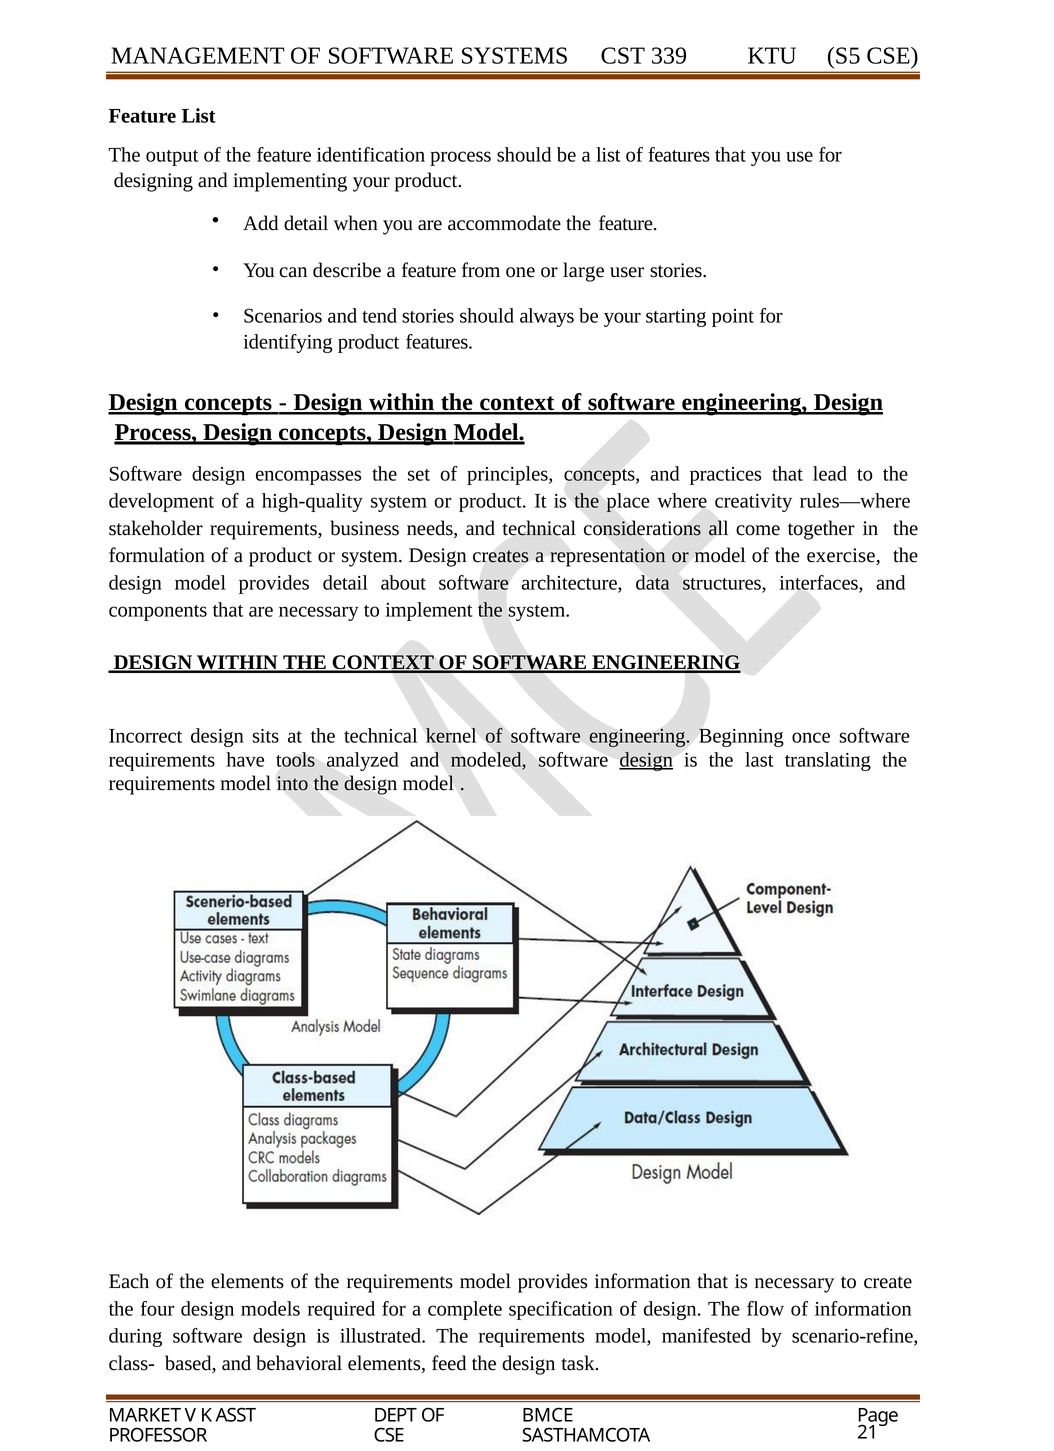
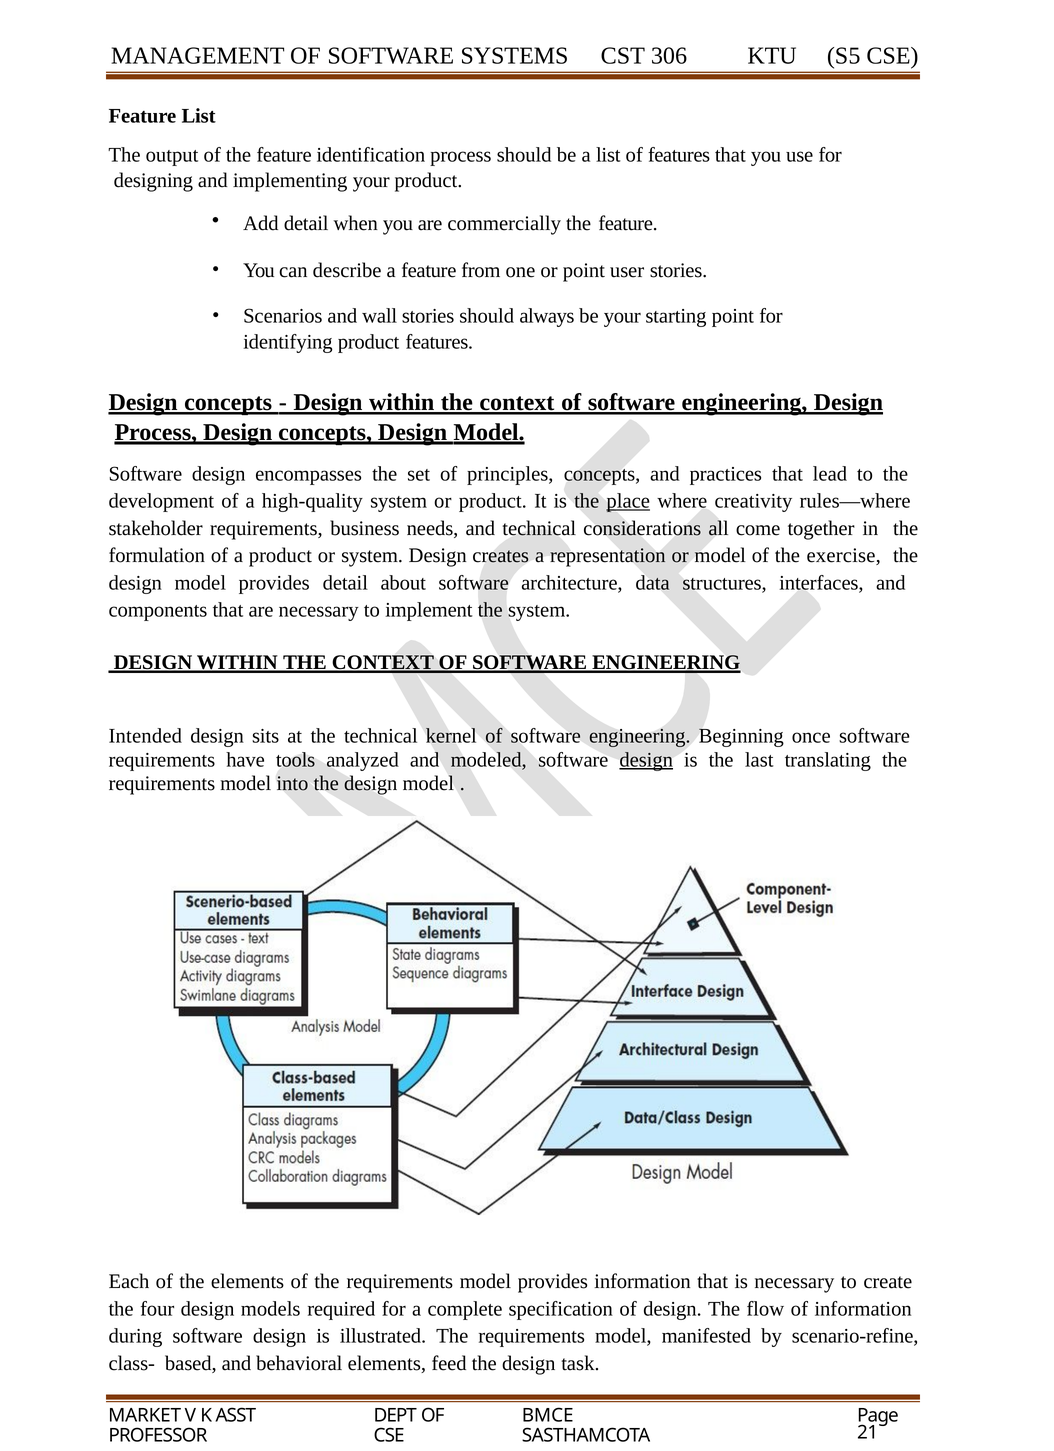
339: 339 -> 306
accommodate: accommodate -> commercially
or large: large -> point
tend: tend -> wall
place underline: none -> present
Incorrect: Incorrect -> Intended
